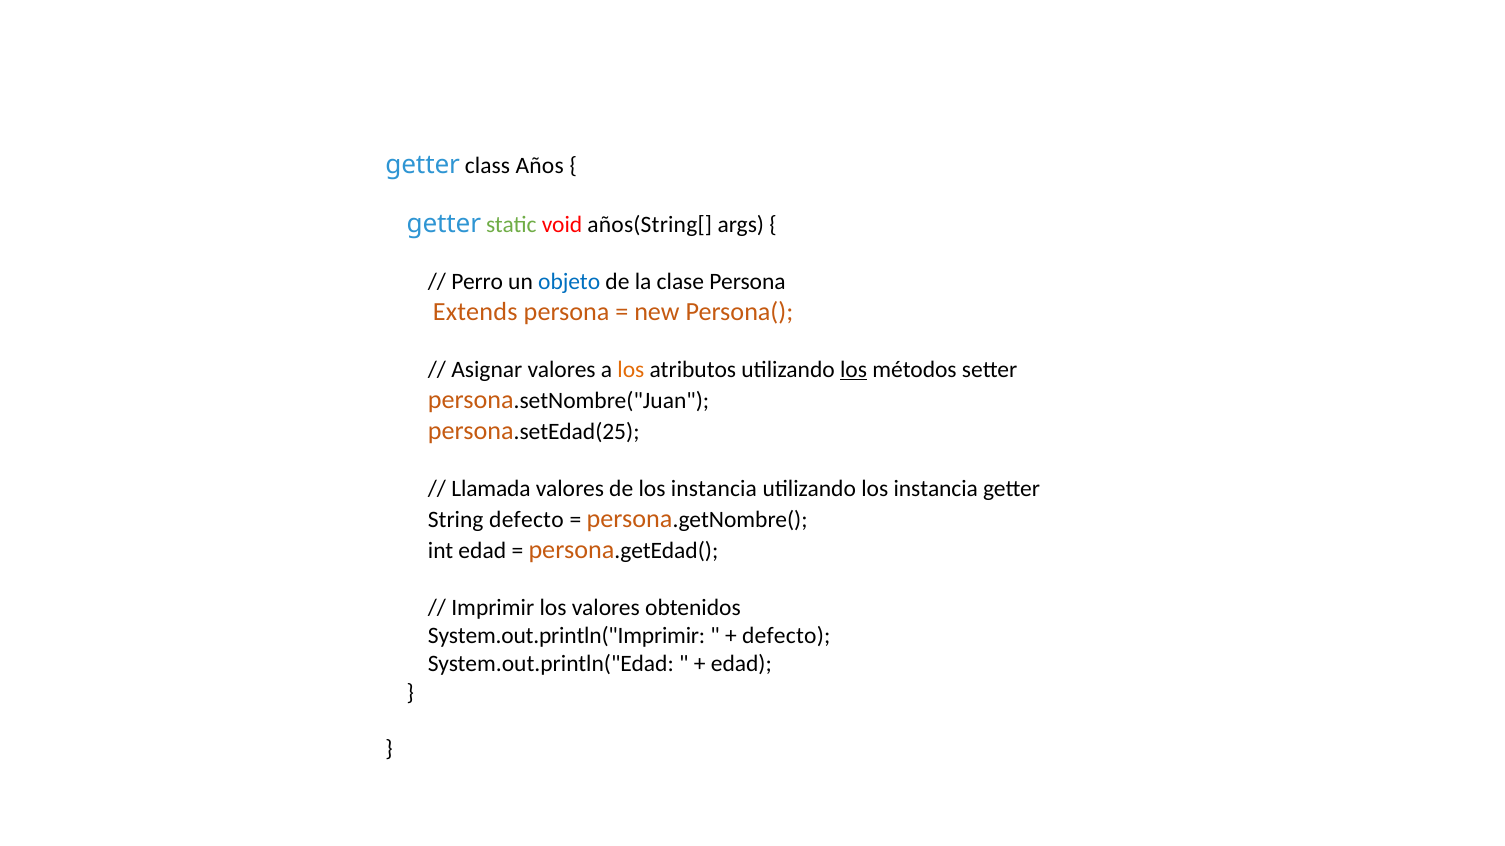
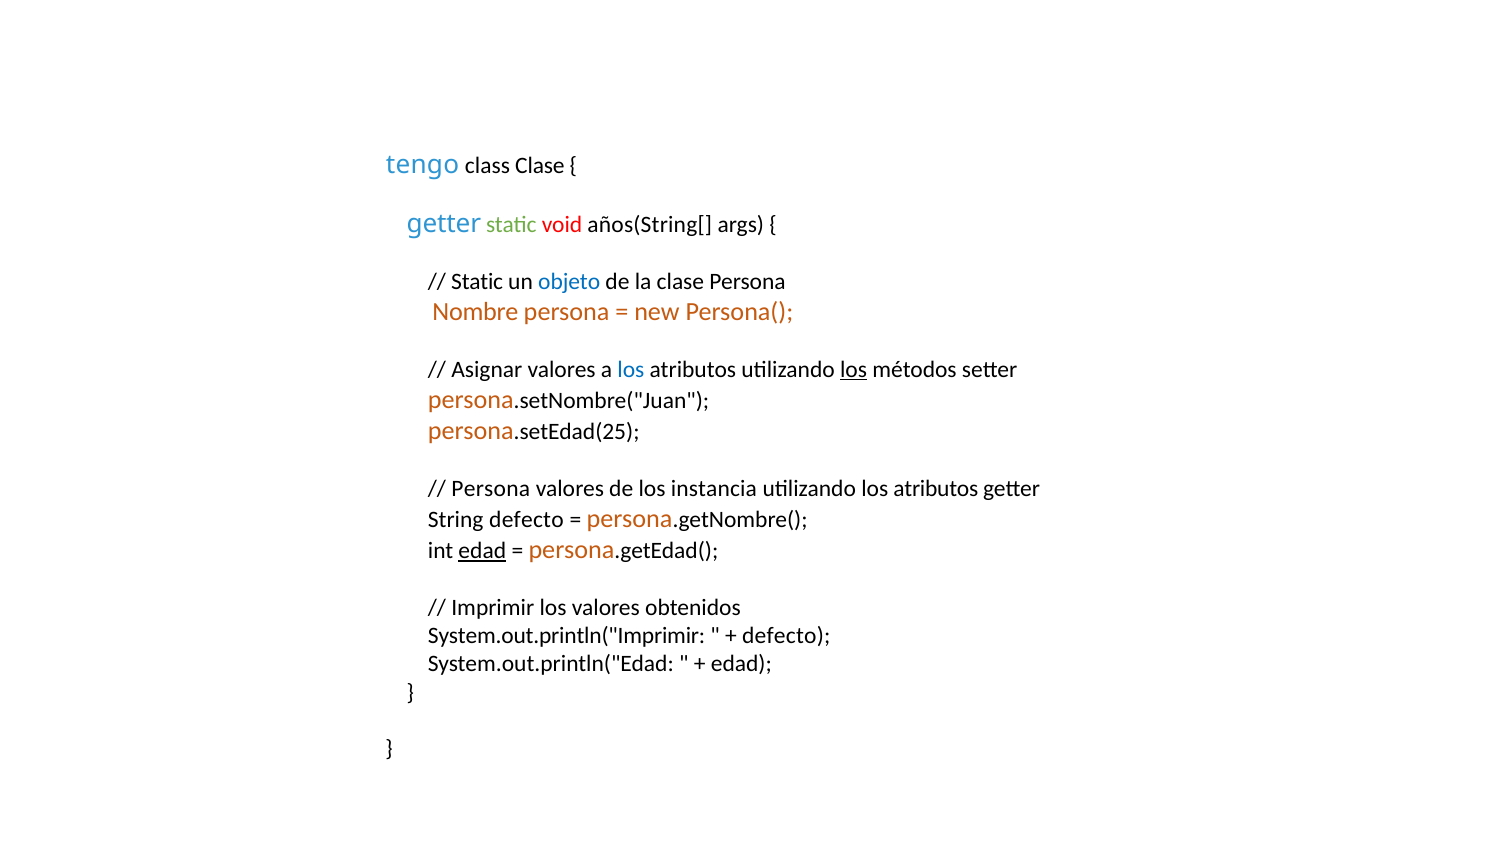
getter at (423, 165): getter -> tengo
class Años: Años -> Clase
Perro at (477, 282): Perro -> Static
Extends: Extends -> Nombre
los at (631, 370) colour: orange -> blue
Llamada at (491, 489): Llamada -> Persona
utilizando los instancia: instancia -> atributos
edad at (482, 551) underline: none -> present
